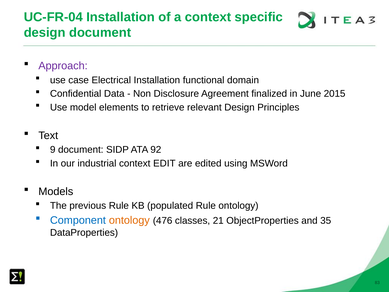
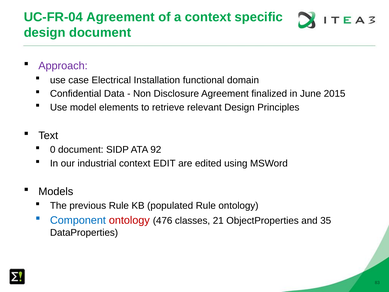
UC-FR-04 Installation: Installation -> Agreement
9: 9 -> 0
ontology at (129, 220) colour: orange -> red
